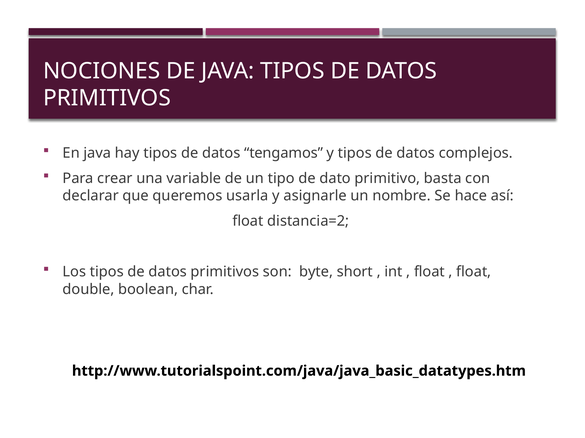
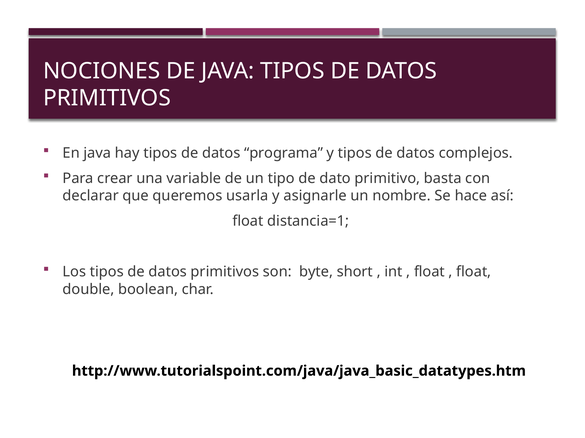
tengamos: tengamos -> programa
distancia=2: distancia=2 -> distancia=1
